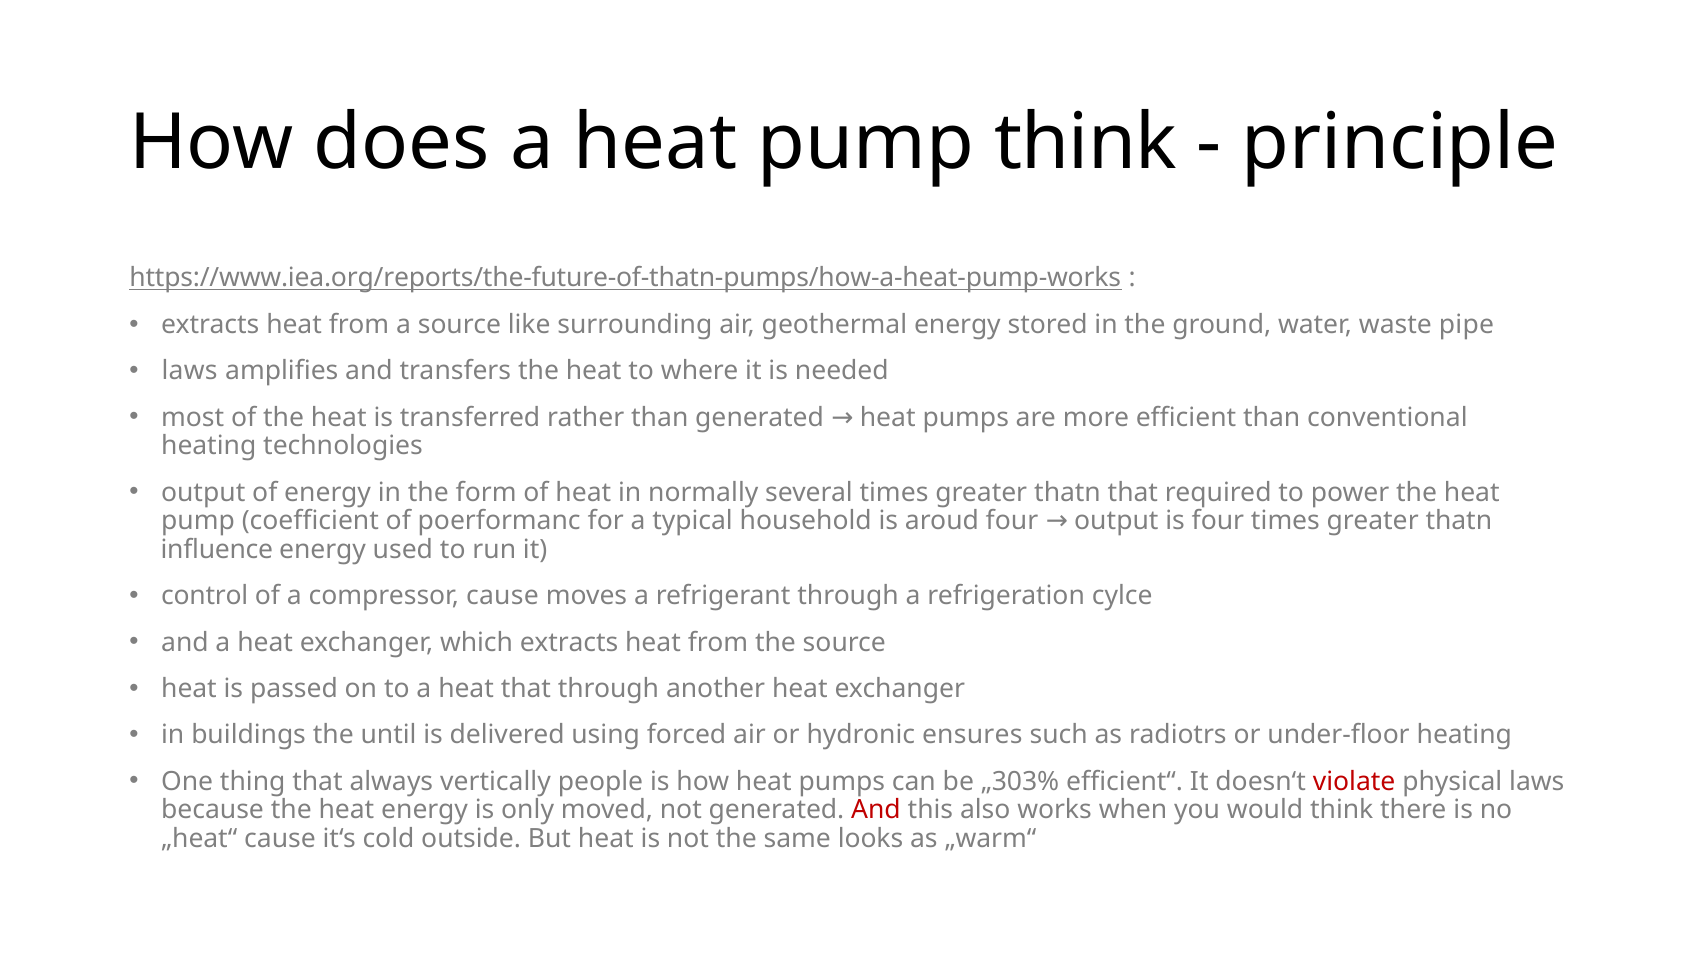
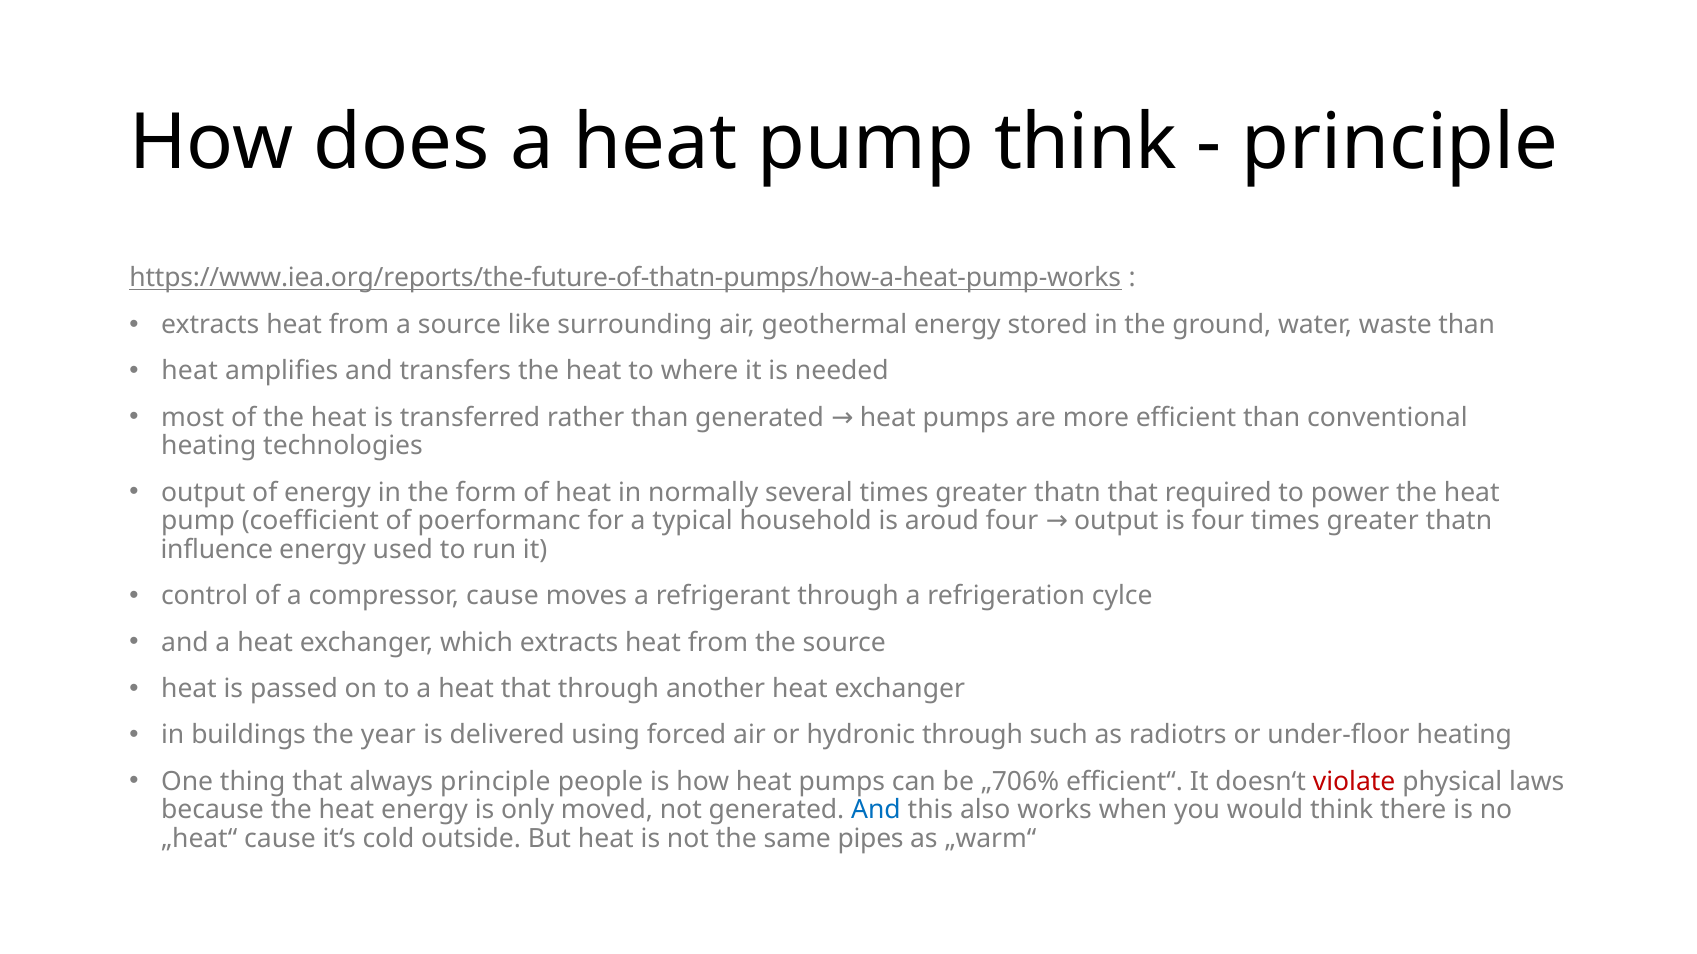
waste pipe: pipe -> than
laws at (190, 371): laws -> heat
until: until -> year
hydronic ensures: ensures -> through
always vertically: vertically -> principle
„303%: „303% -> „706%
And at (876, 810) colour: red -> blue
looks: looks -> pipes
